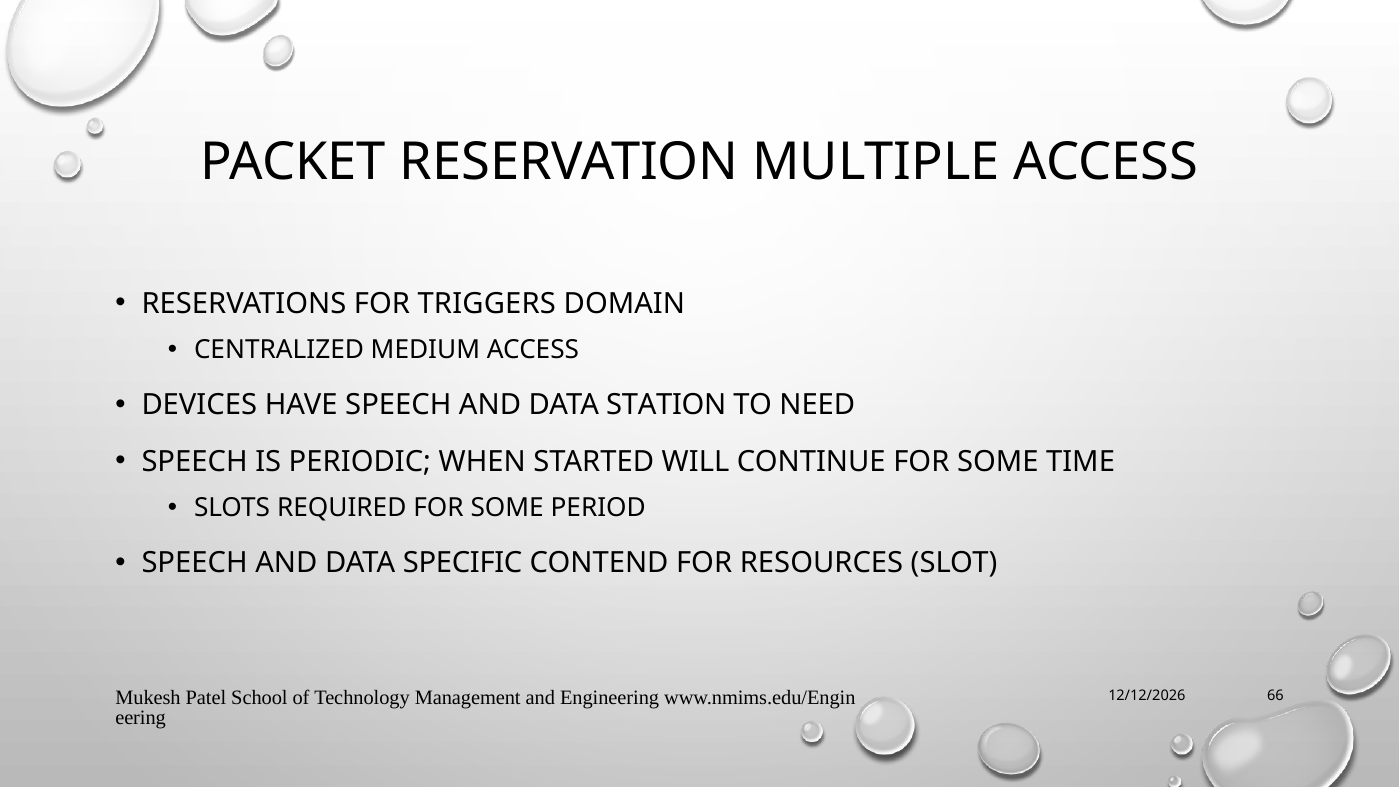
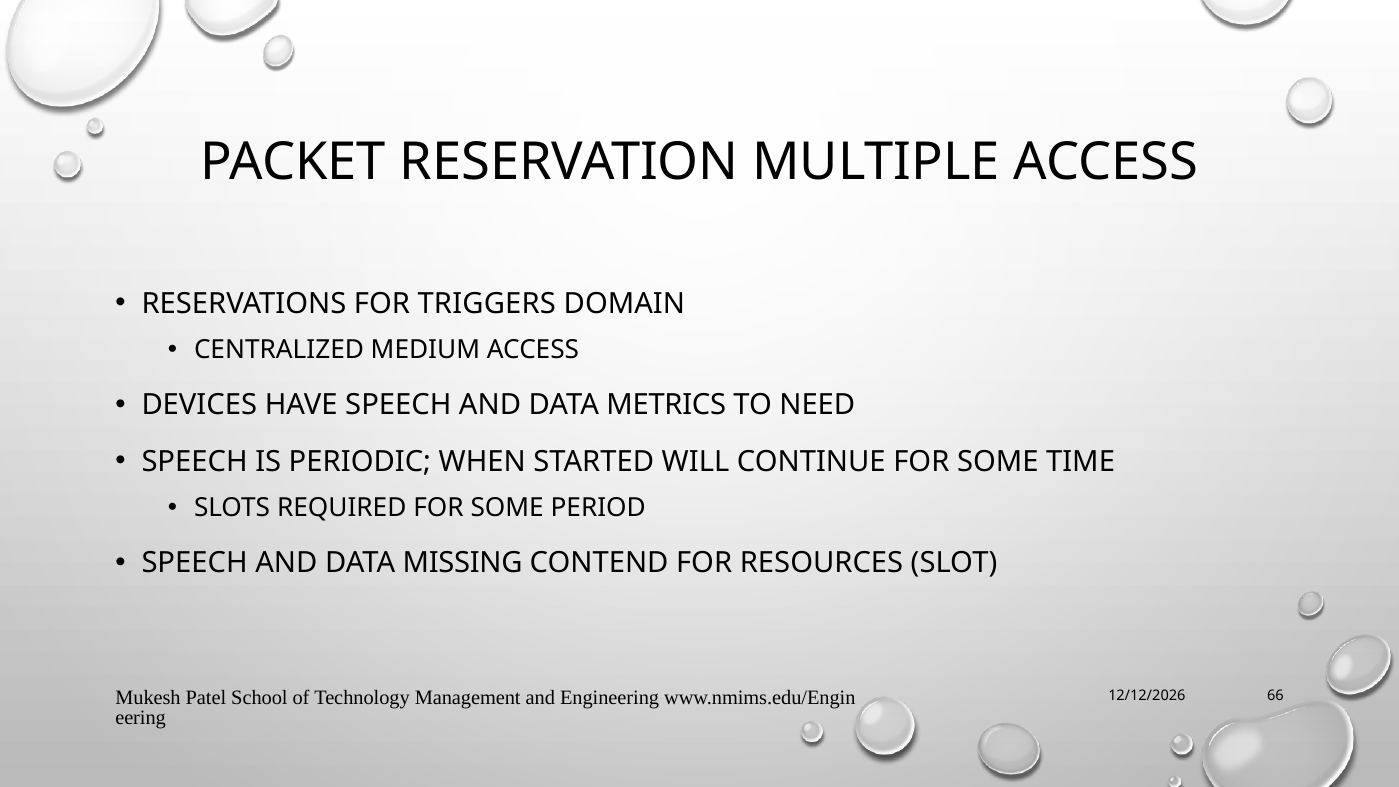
STATION: STATION -> METRICS
SPECIFIC: SPECIFIC -> MISSING
